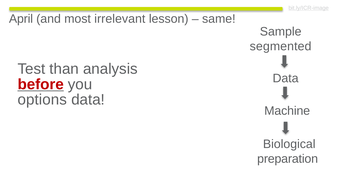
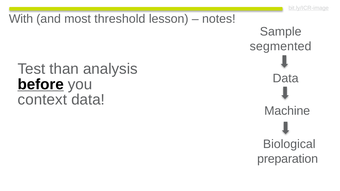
April: April -> With
irrelevant: irrelevant -> threshold
same: same -> notes
before colour: red -> black
options: options -> context
